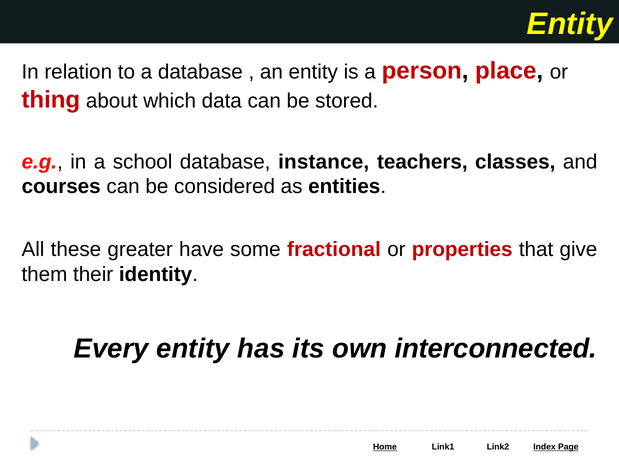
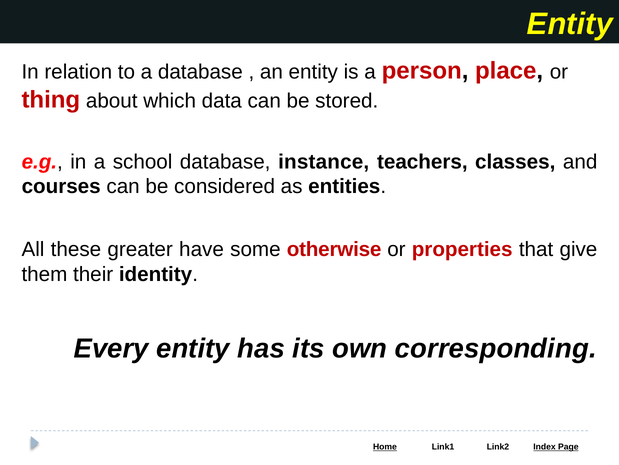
fractional: fractional -> otherwise
interconnected: interconnected -> corresponding
